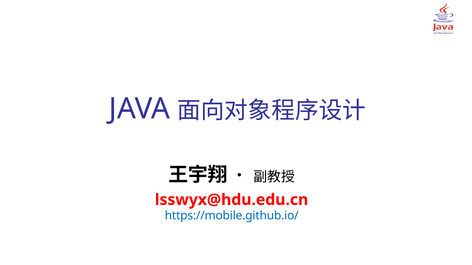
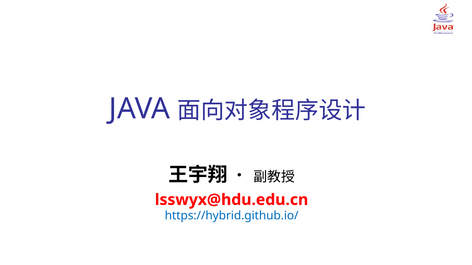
https://mobile.github.io/: https://mobile.github.io/ -> https://hybrid.github.io/
